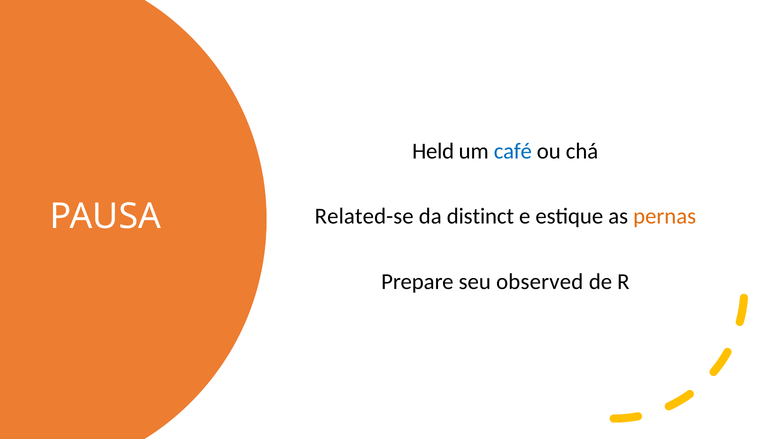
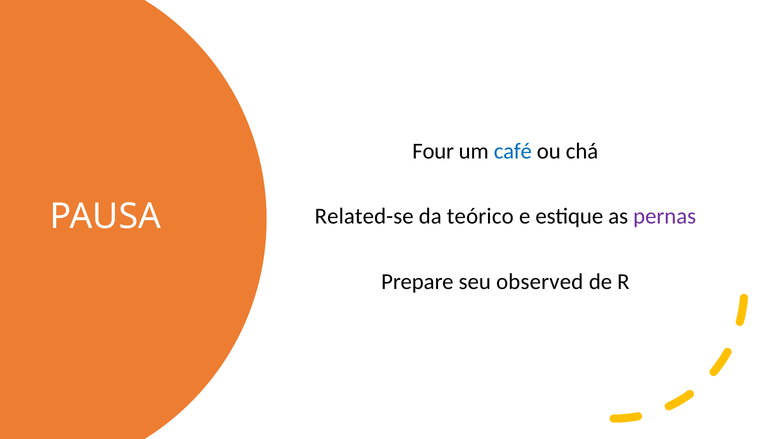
Held: Held -> Four
distinct: distinct -> teórico
pernas colour: orange -> purple
